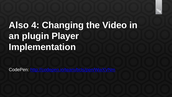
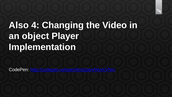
plugin: plugin -> object
